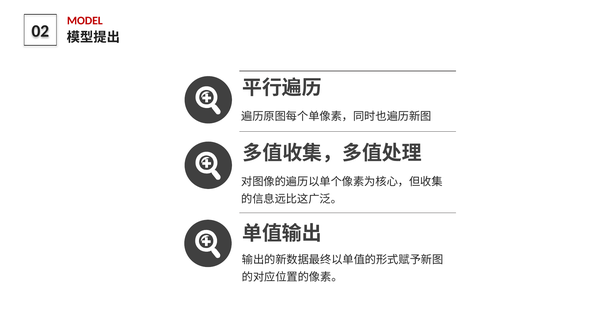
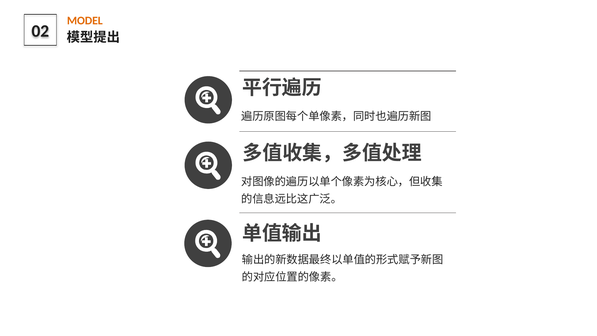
MODEL colour: red -> orange
